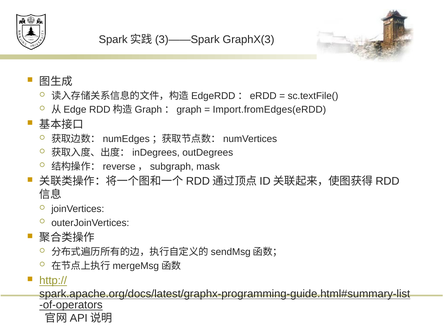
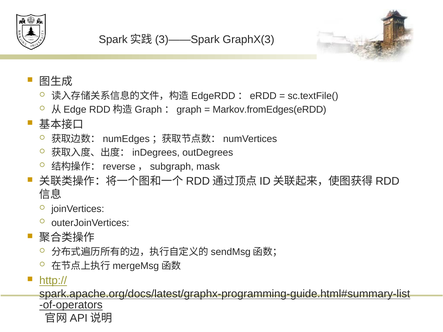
Import.fromEdges(eRDD: Import.fromEdges(eRDD -> Markov.fromEdges(eRDD
